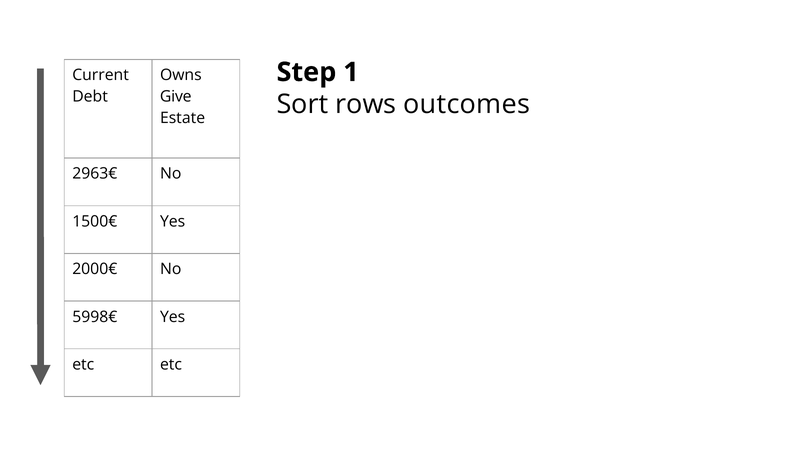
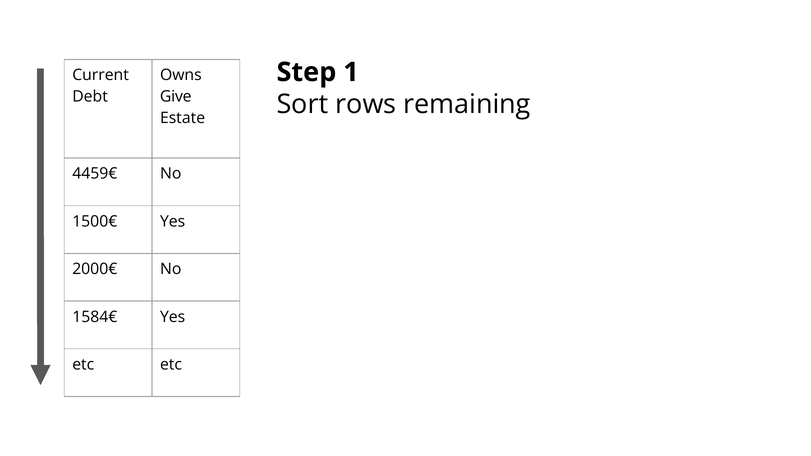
outcomes: outcomes -> remaining
2963€: 2963€ -> 4459€
5998€: 5998€ -> 1584€
